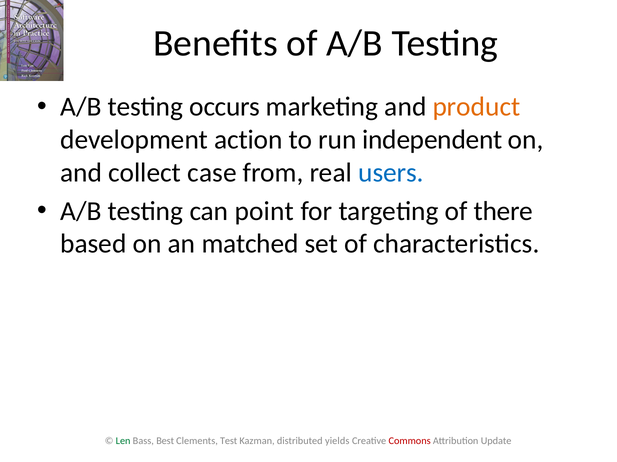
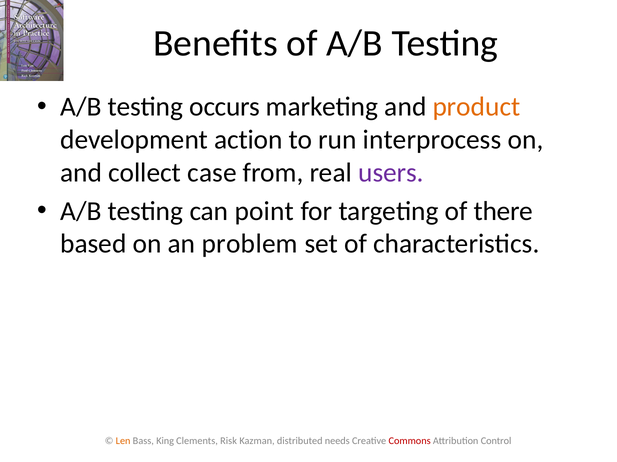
independent: independent -> interprocess
users colour: blue -> purple
matched: matched -> problem
Len colour: green -> orange
Best: Best -> King
Test: Test -> Risk
yields: yields -> needs
Update: Update -> Control
